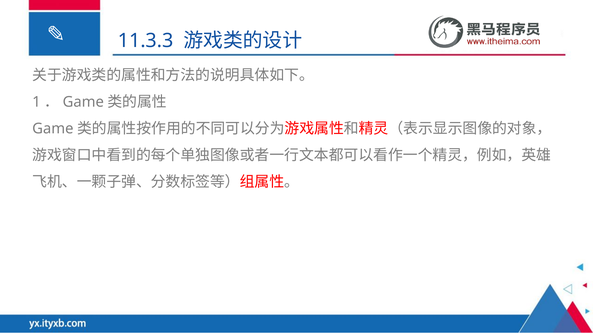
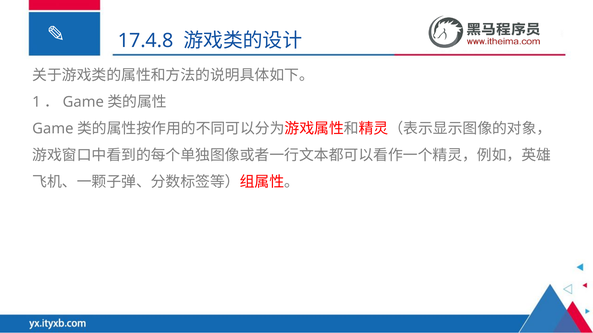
11.3.3: 11.3.3 -> 17.4.8
